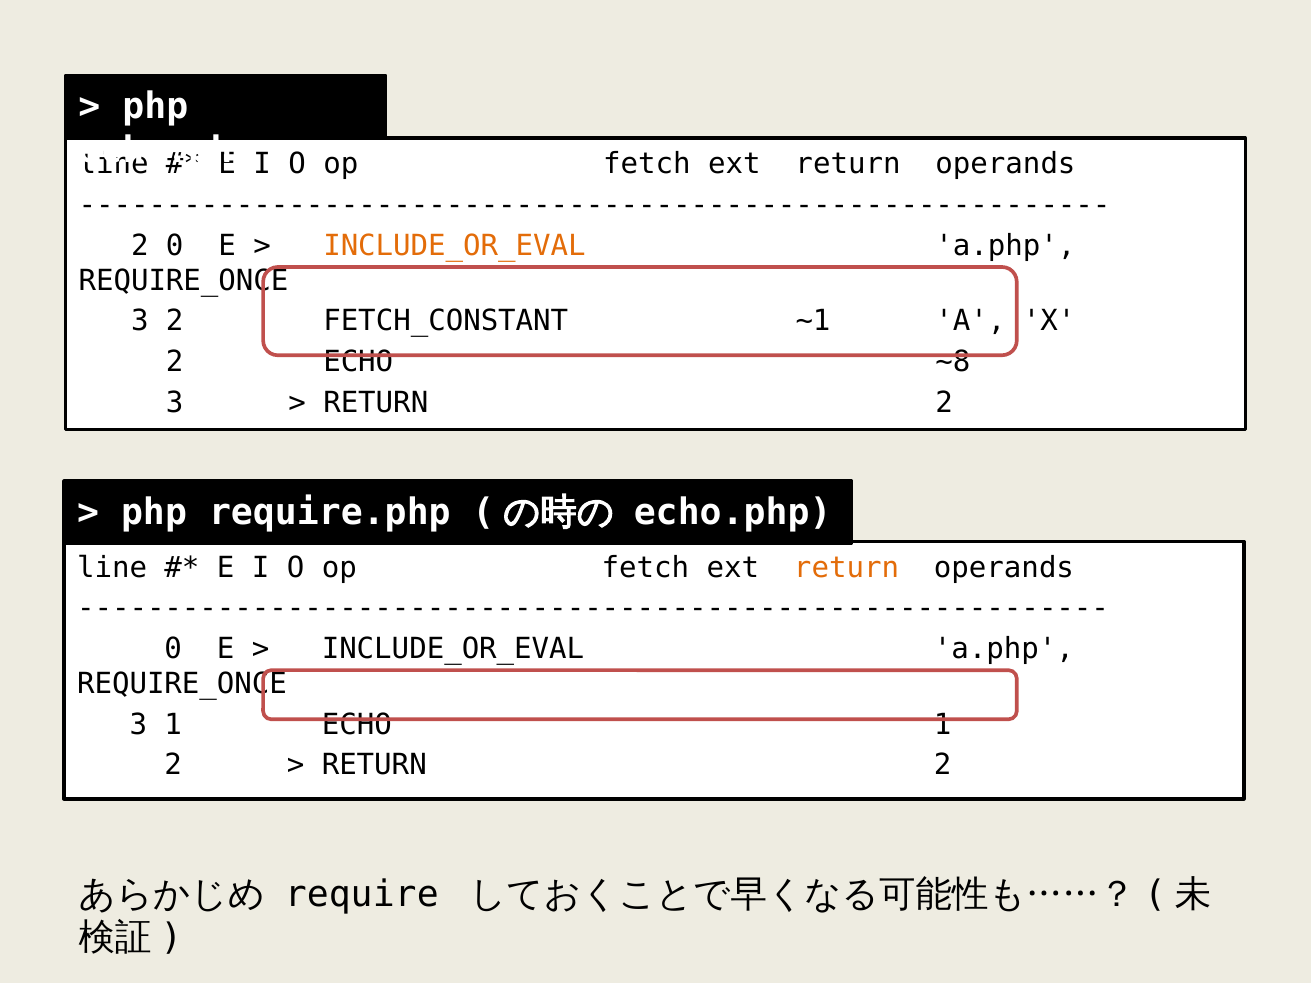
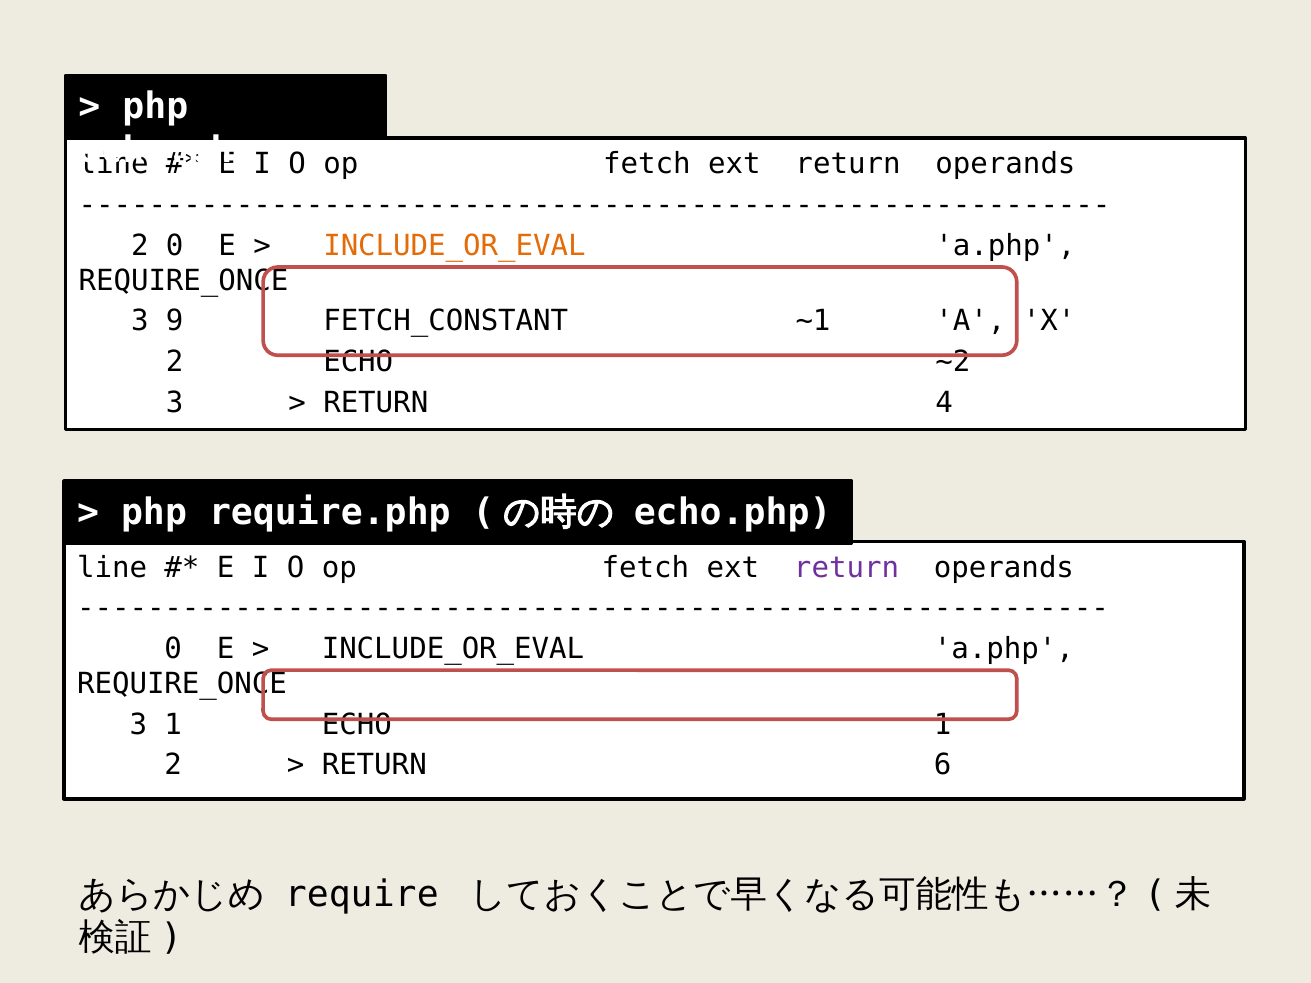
3 2: 2 -> 9
~8: ~8 -> ~2
2 at (944, 403): 2 -> 4
return at (847, 568) colour: orange -> purple
2 at (943, 765): 2 -> 6
